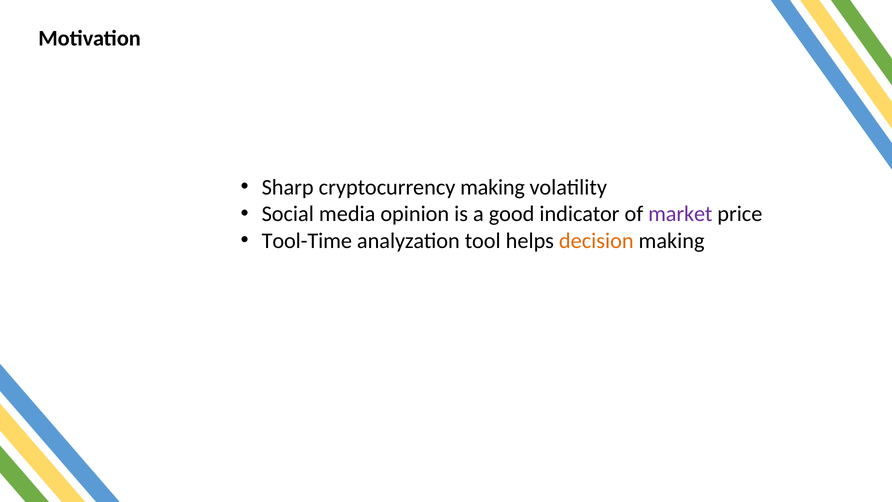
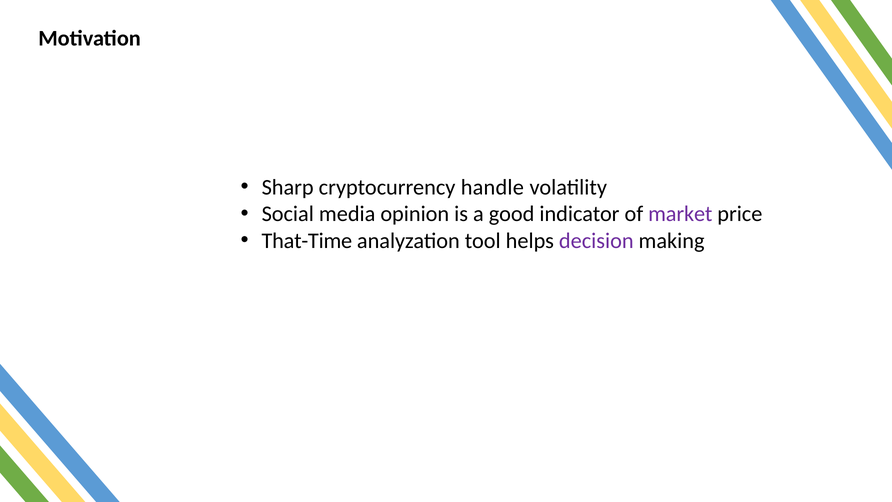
cryptocurrency making: making -> handle
Tool-Time: Tool-Time -> That-Time
decision colour: orange -> purple
